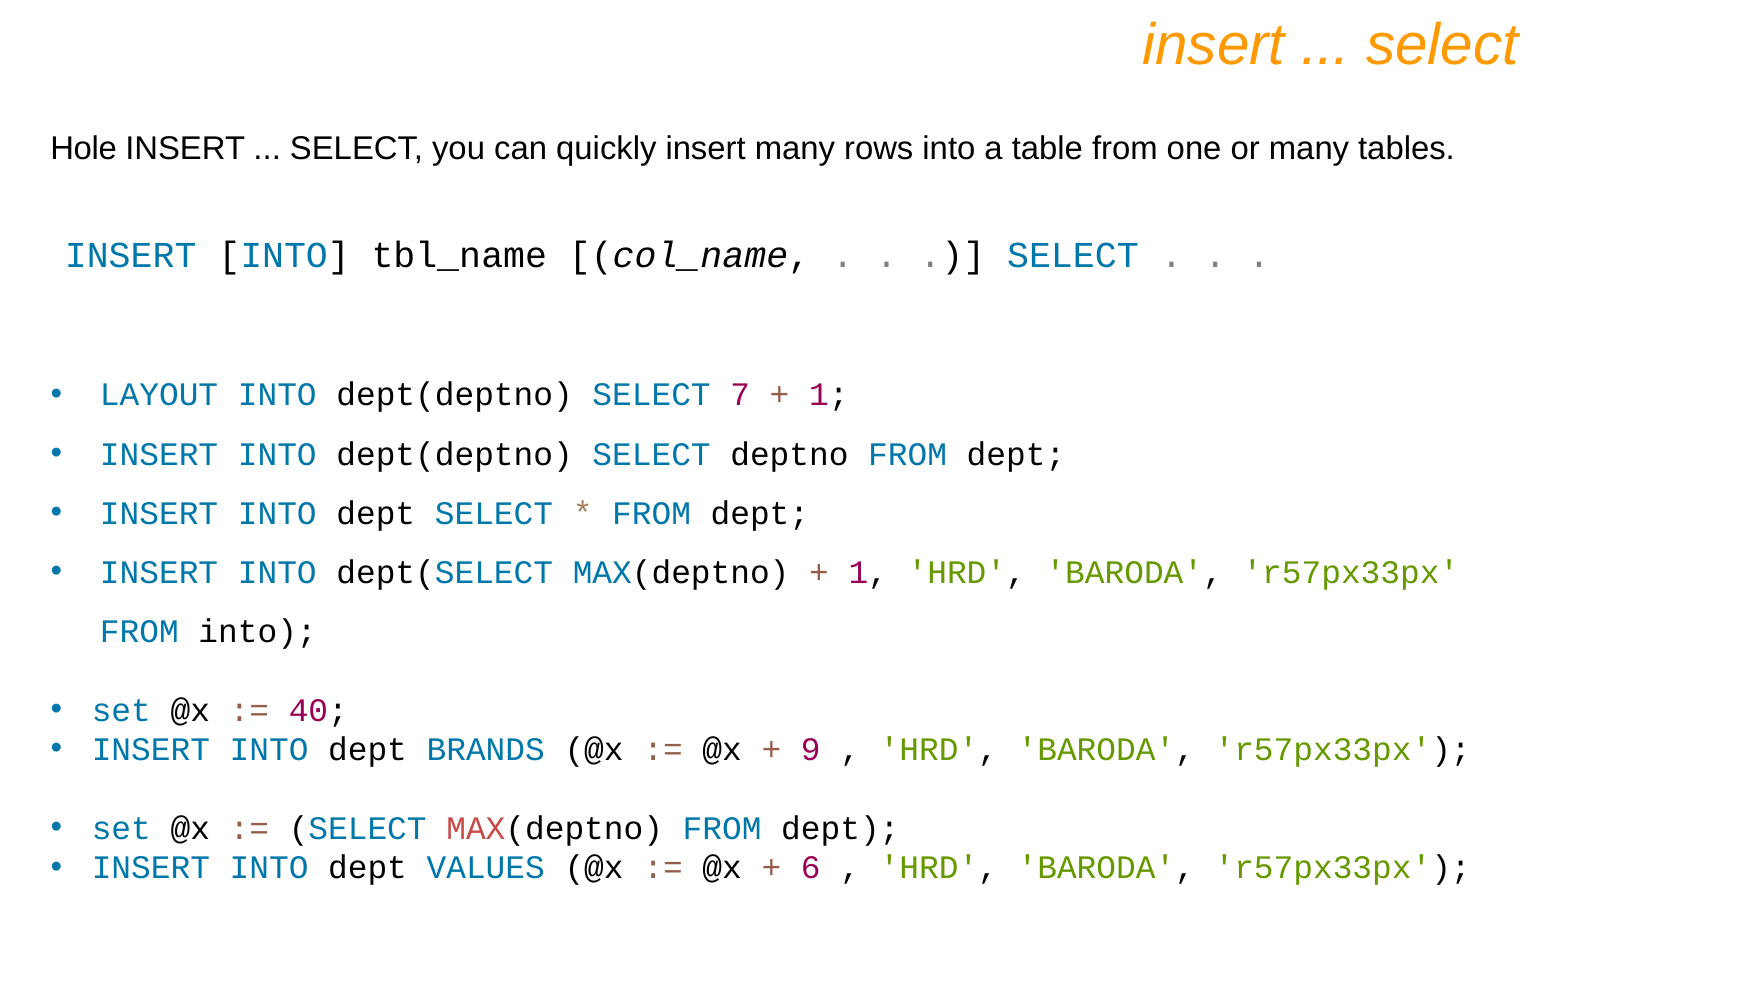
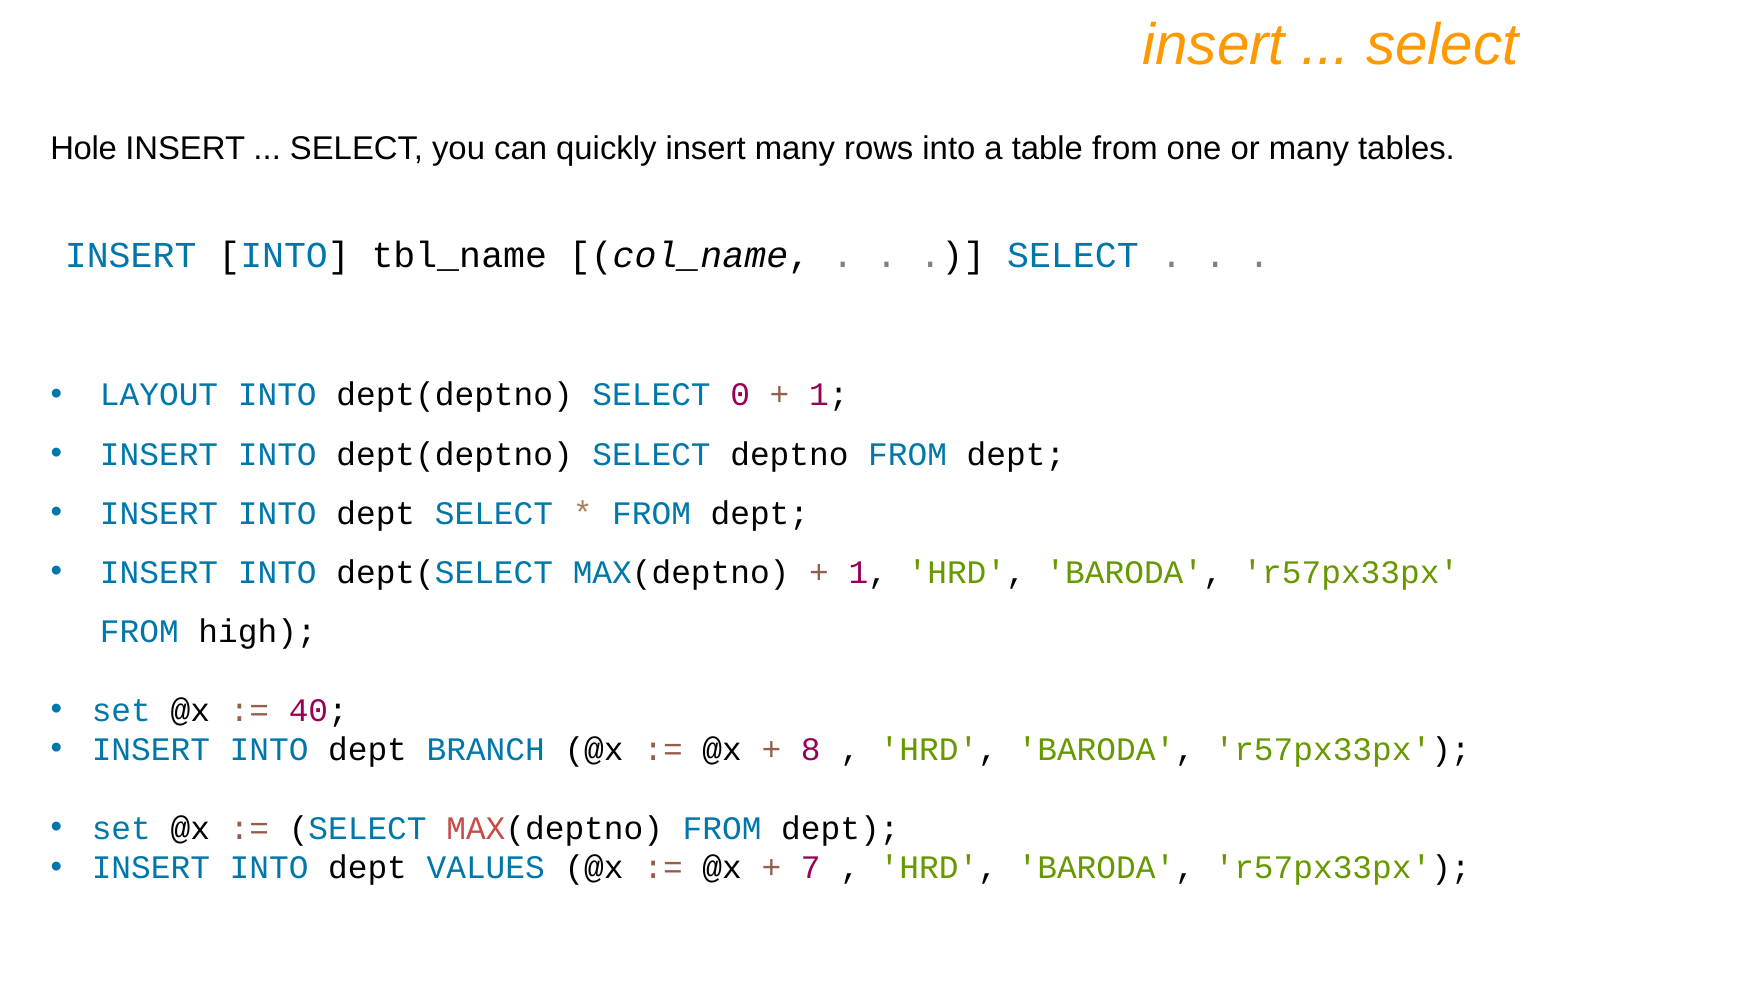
7: 7 -> 0
FROM into: into -> high
BRANDS: BRANDS -> BRANCH
9: 9 -> 8
6: 6 -> 7
